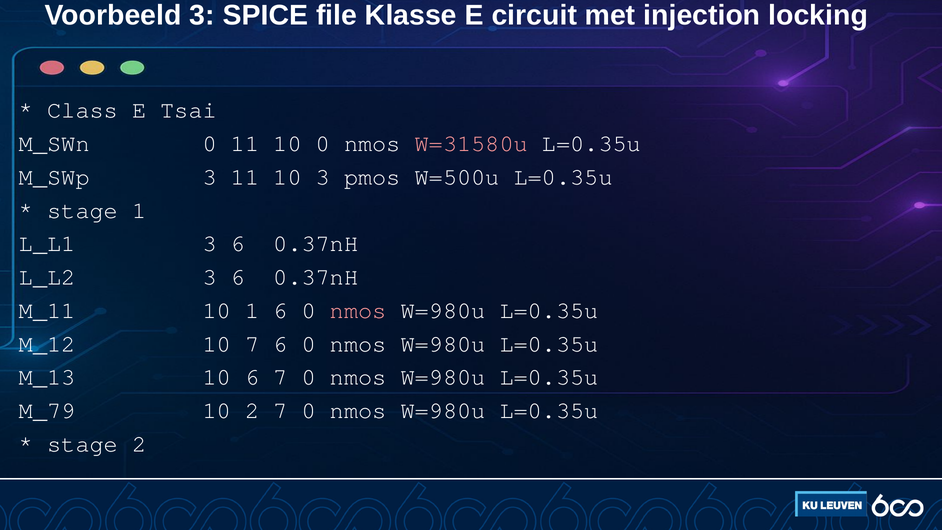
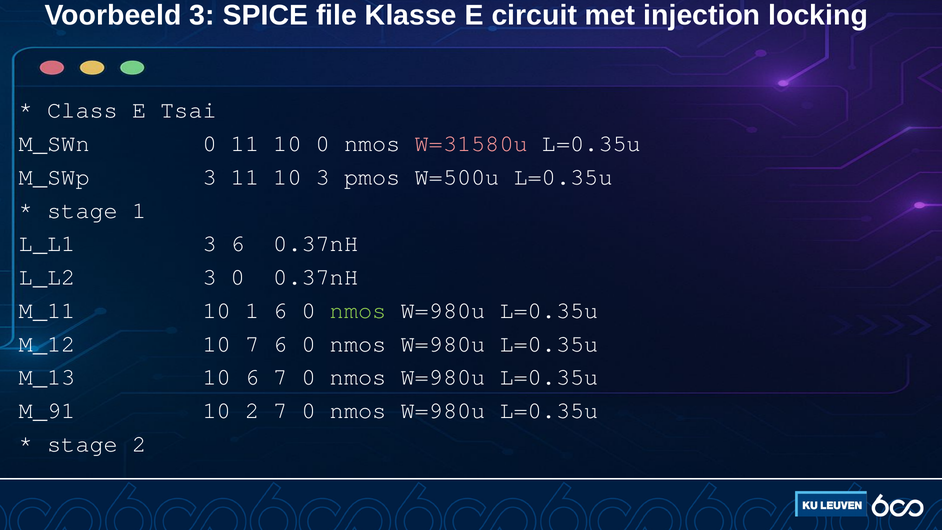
L_L2 3 6: 6 -> 0
nmos at (358, 310) colour: pink -> light green
M_79: M_79 -> M_91
